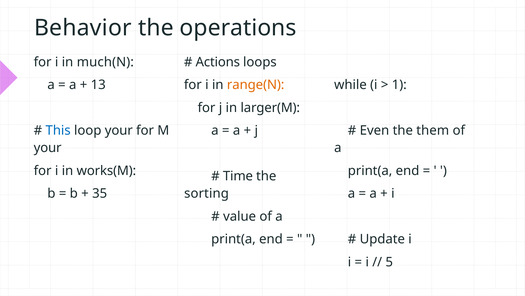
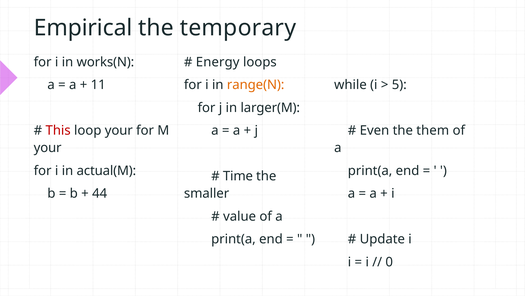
Behavior: Behavior -> Empirical
operations: operations -> temporary
much(N: much(N -> works(N
Actions: Actions -> Energy
13: 13 -> 11
1: 1 -> 5
This colour: blue -> red
works(M: works(M -> actual(M
35: 35 -> 44
sorting: sorting -> smaller
5: 5 -> 0
